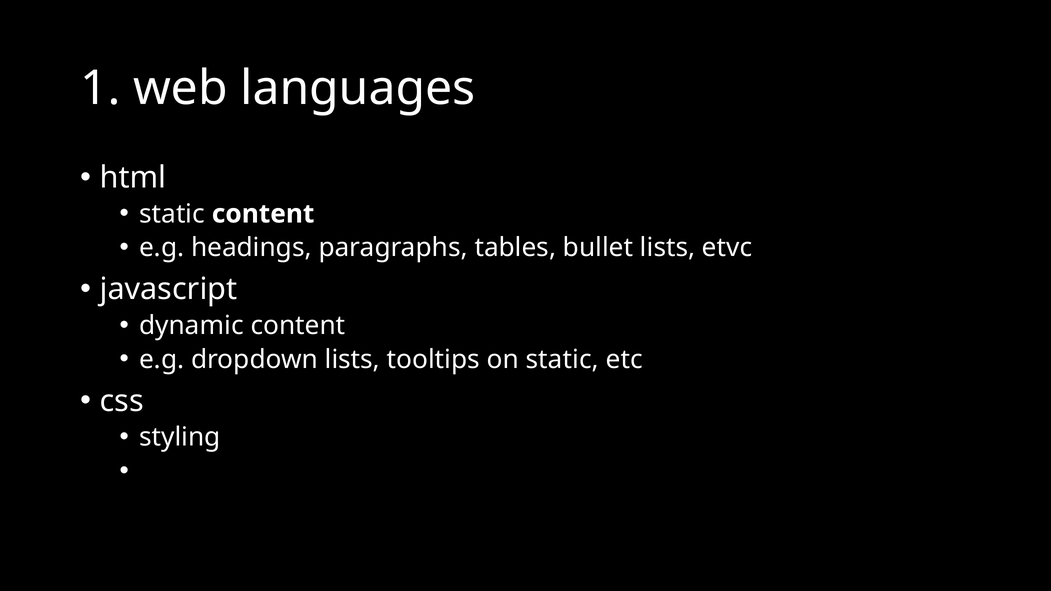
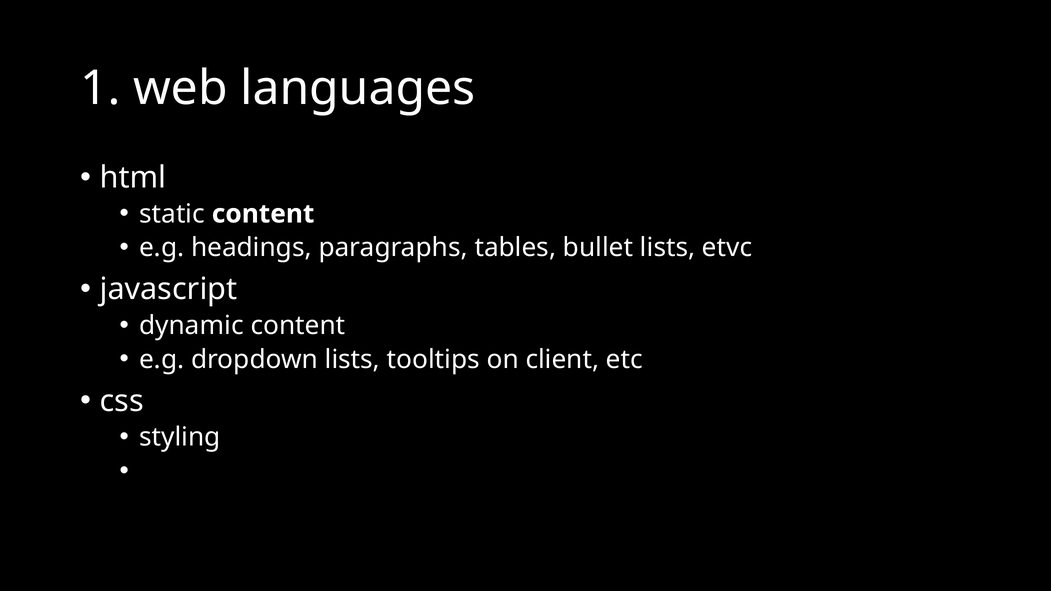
on static: static -> client
